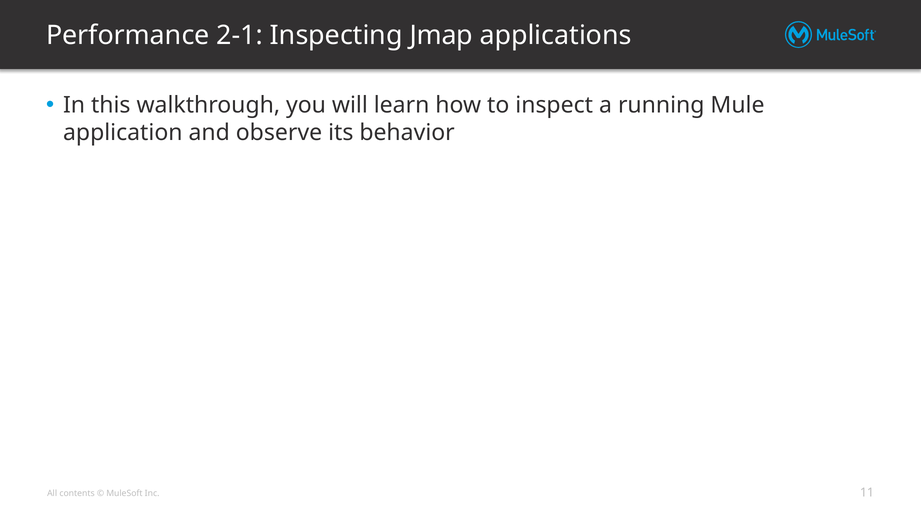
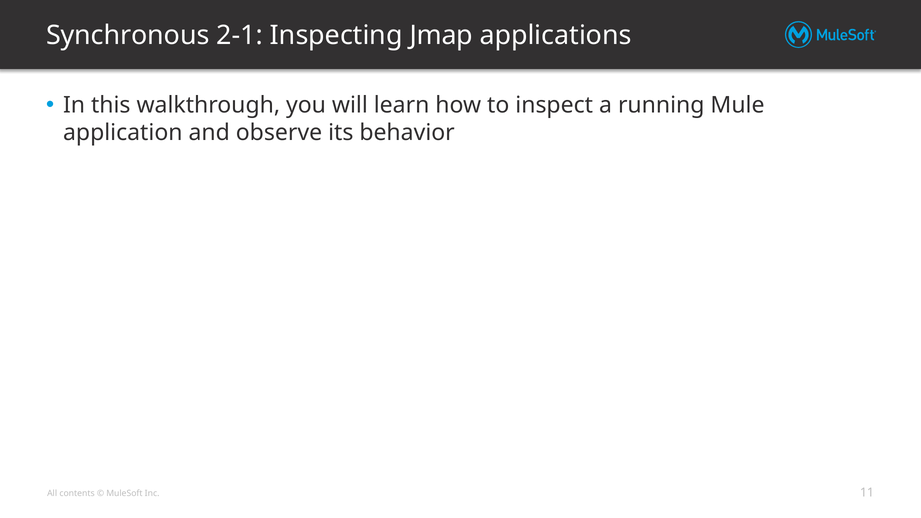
Performance: Performance -> Synchronous
